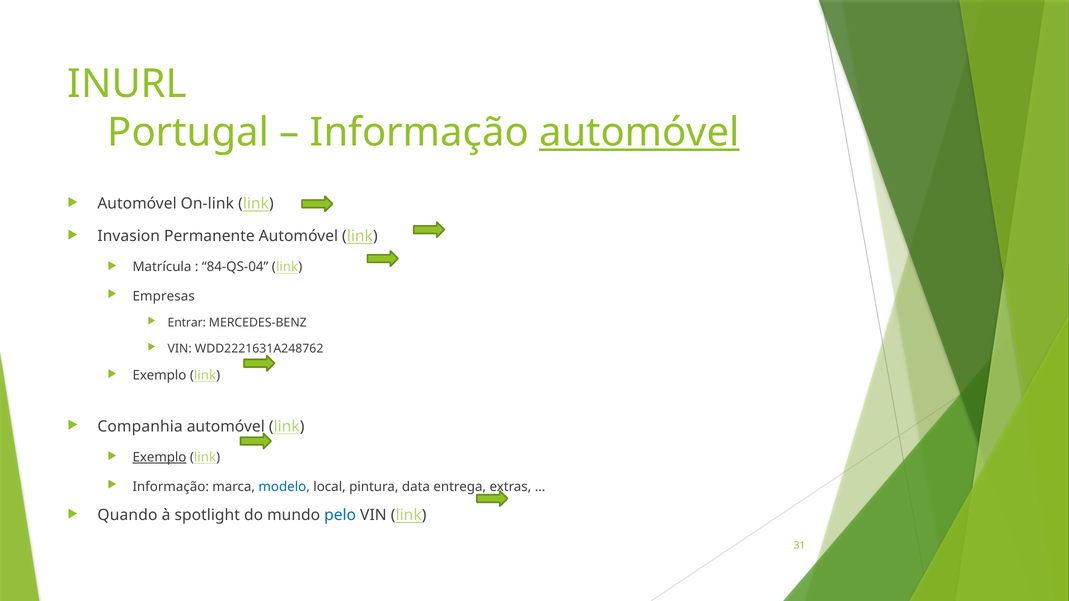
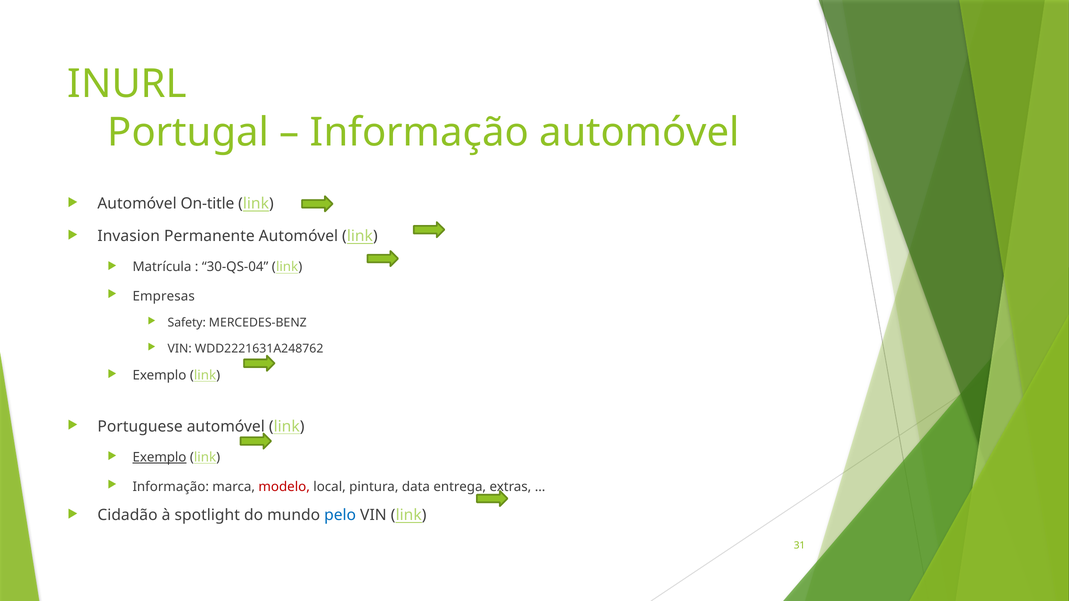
automóvel at (639, 132) underline: present -> none
On-link: On-link -> On-title
84-QS-04: 84-QS-04 -> 30-QS-04
Entrar: Entrar -> Safety
Companhia: Companhia -> Portuguese
modelo colour: blue -> red
Quando: Quando -> Cidadão
